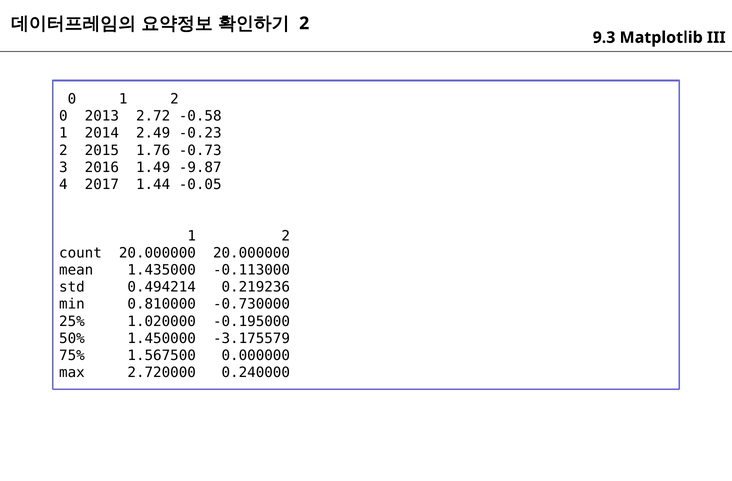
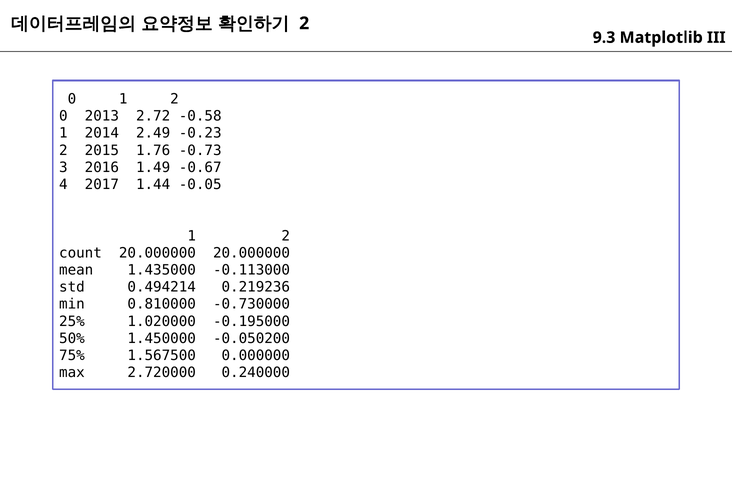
-9.87: -9.87 -> -0.67
-3.175579: -3.175579 -> -0.050200
